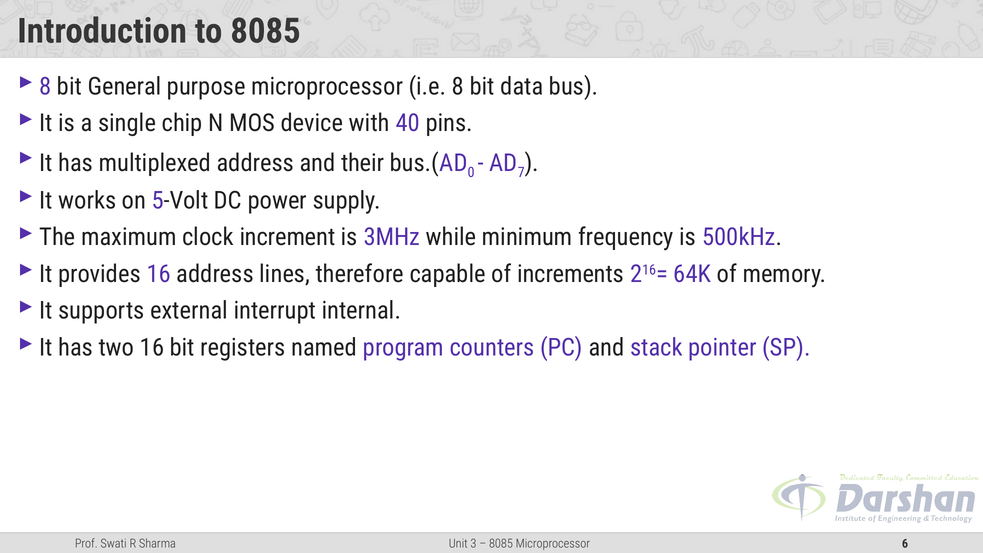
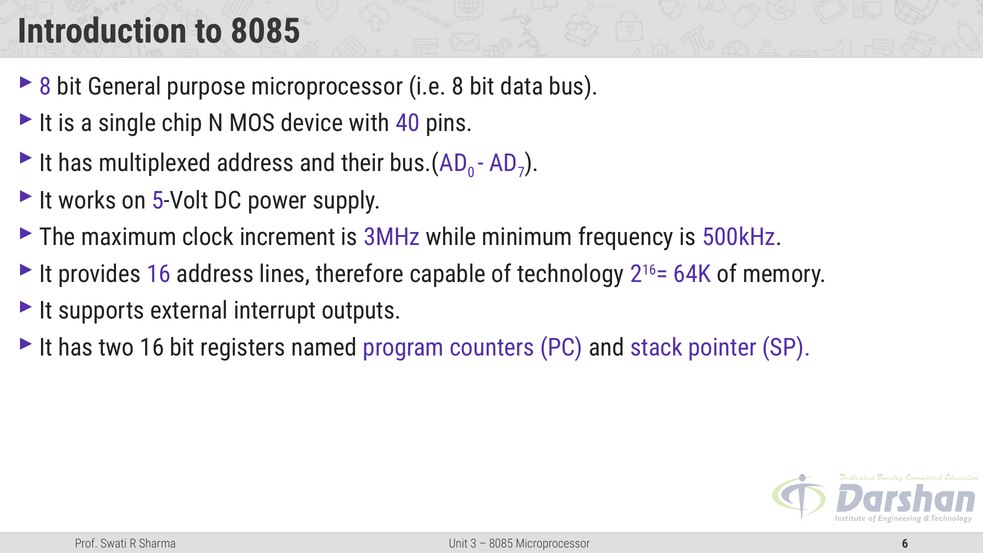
increments: increments -> technology
internal: internal -> outputs
